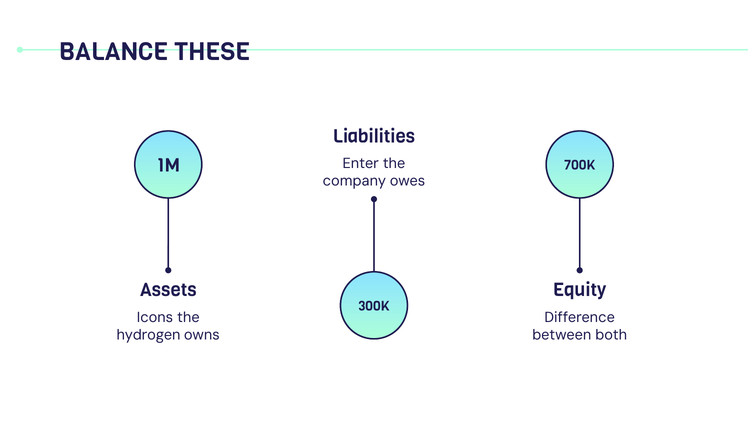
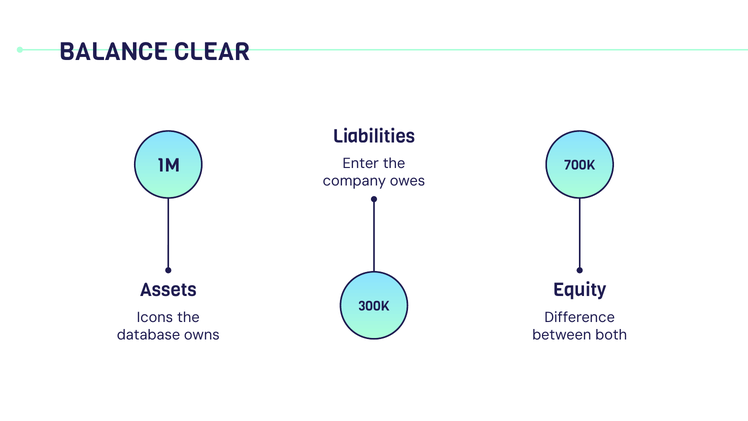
THESE: THESE -> CLEAR
hydrogen: hydrogen -> database
